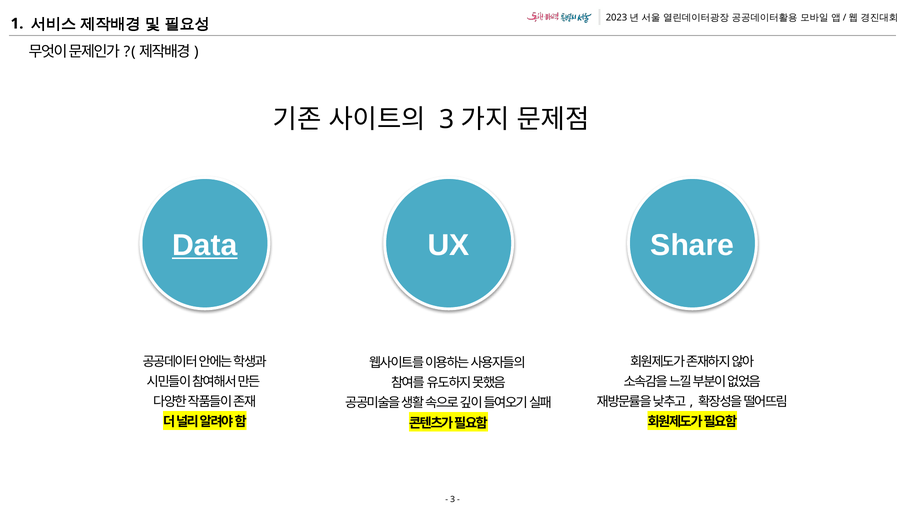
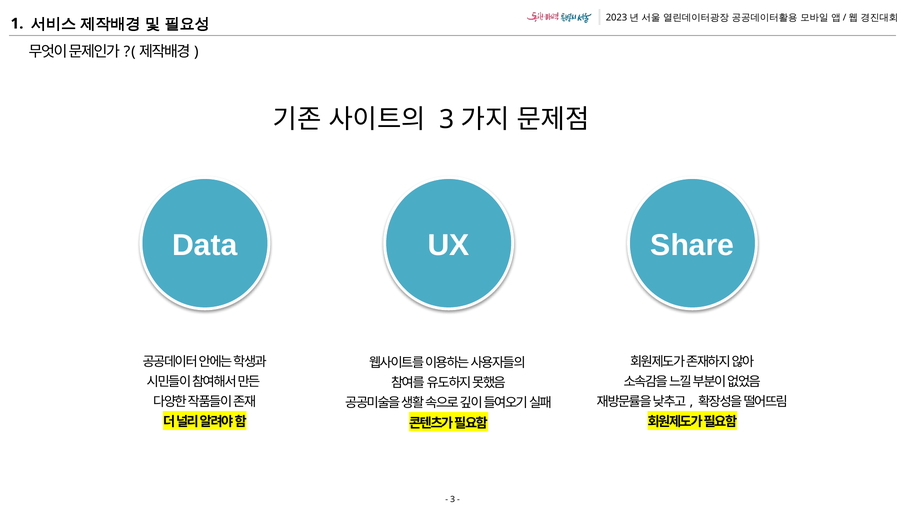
Data underline: present -> none
